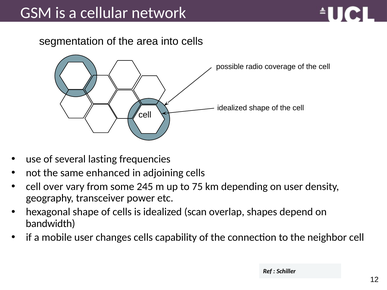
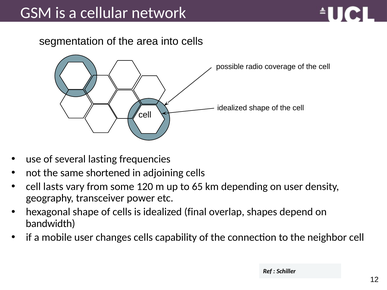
enhanced: enhanced -> shortened
over: over -> lasts
245: 245 -> 120
75: 75 -> 65
scan: scan -> final
